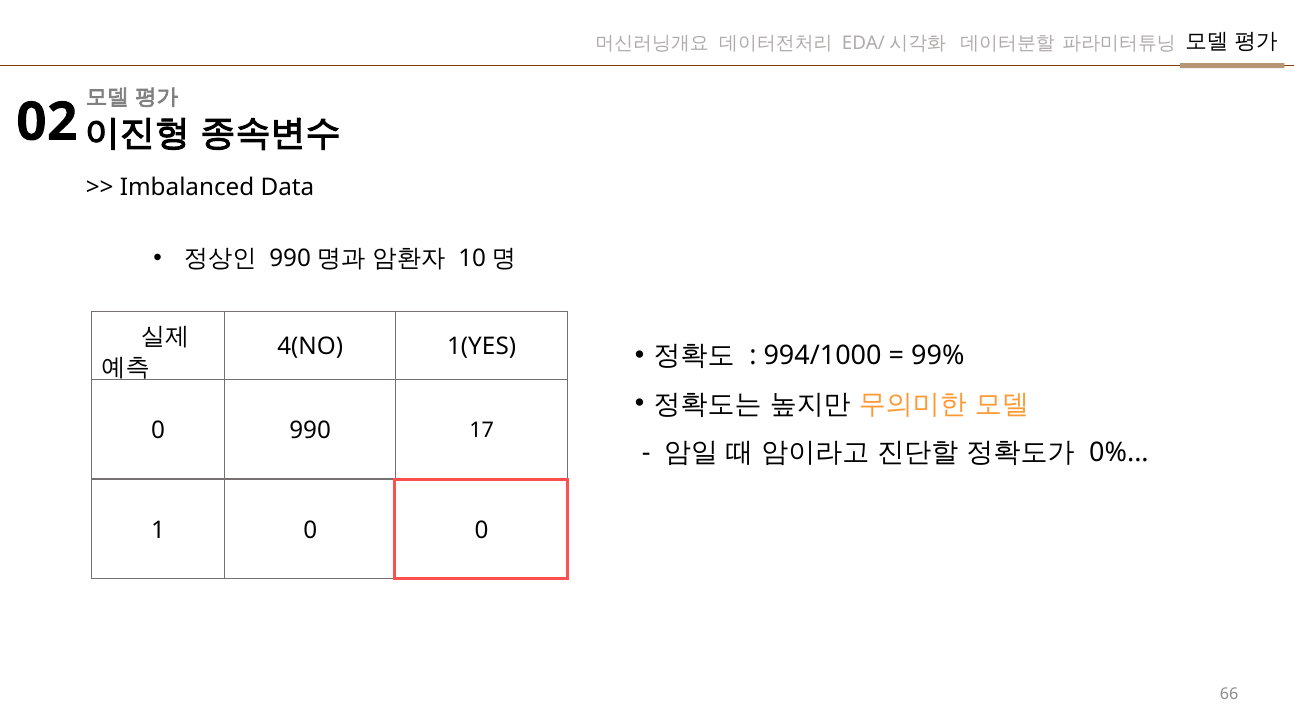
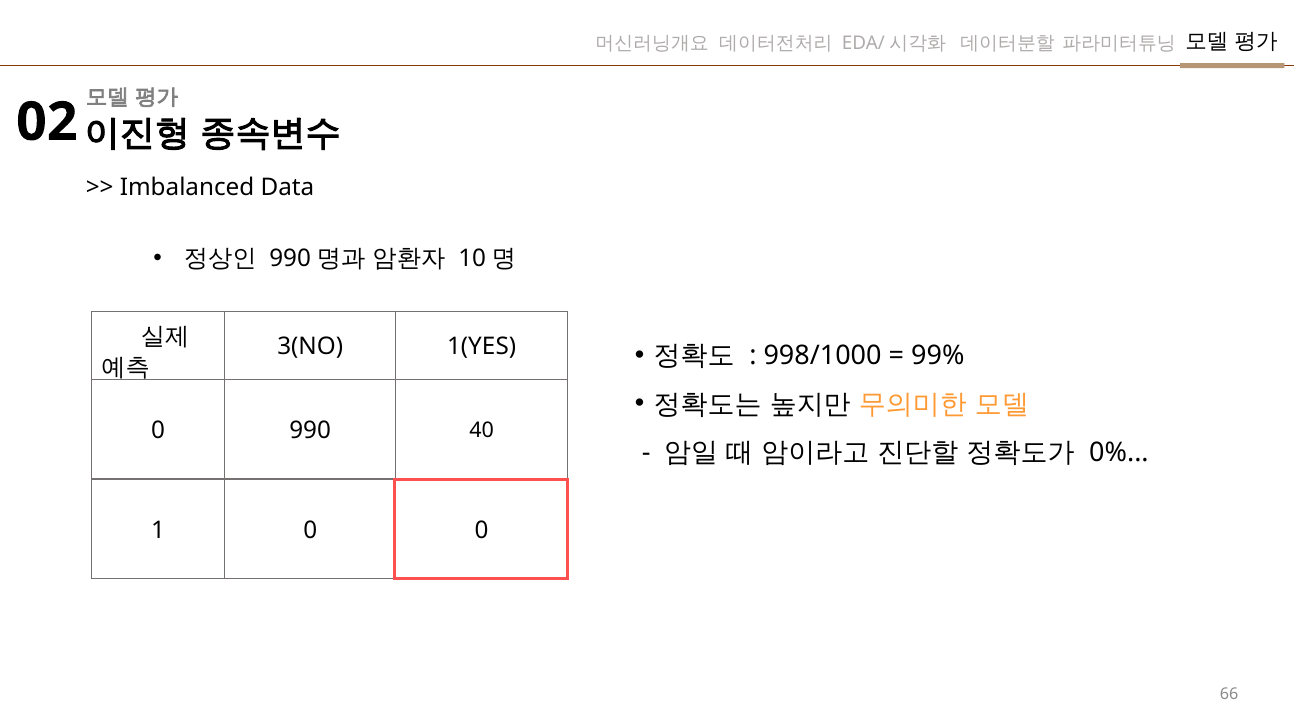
4(NO: 4(NO -> 3(NO
994/1000: 994/1000 -> 998/1000
17: 17 -> 40
